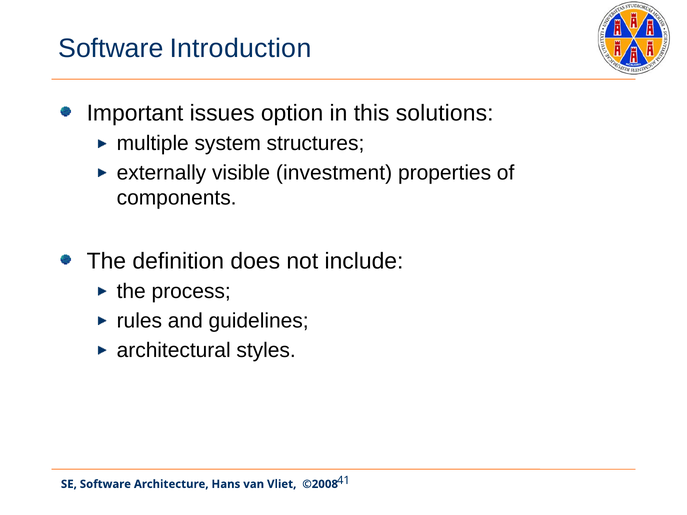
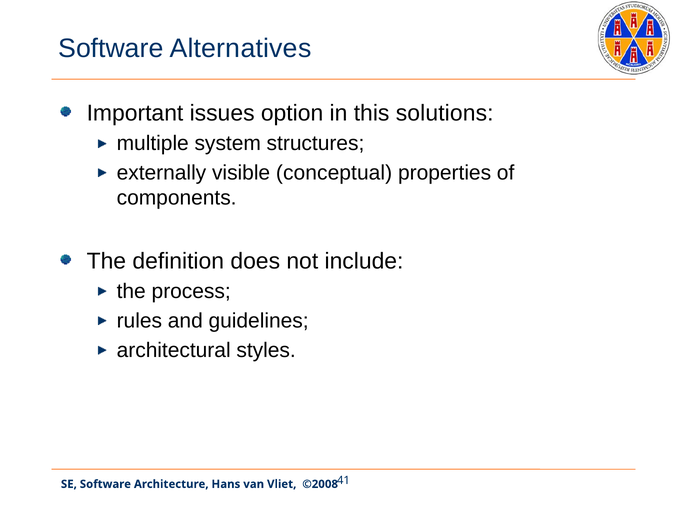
Introduction: Introduction -> Alternatives
investment: investment -> conceptual
